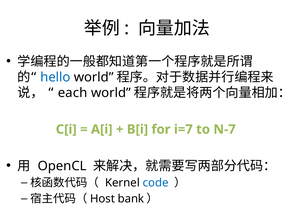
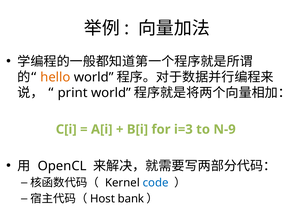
hello colour: blue -> orange
each: each -> print
i=7: i=7 -> i=3
N-7: N-7 -> N-9
